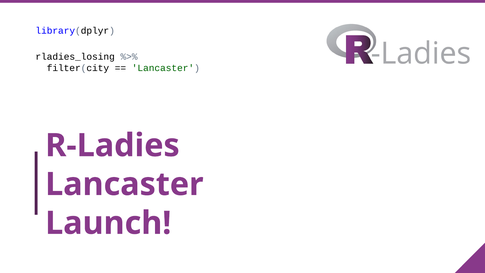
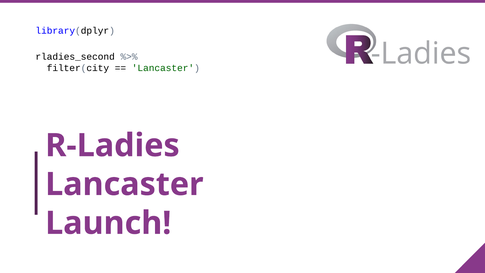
rladies_losing: rladies_losing -> rladies_second
